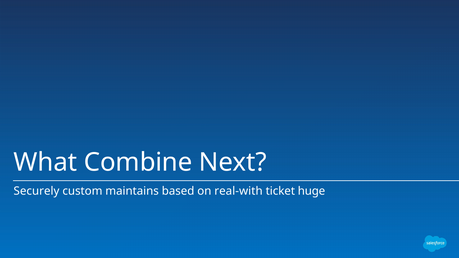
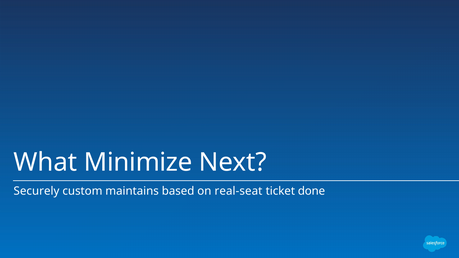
Combine: Combine -> Minimize
real-with: real-with -> real-seat
huge: huge -> done
